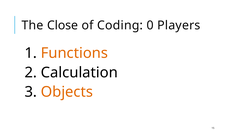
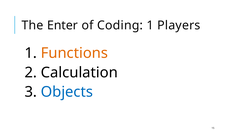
Close: Close -> Enter
Coding 0: 0 -> 1
Objects colour: orange -> blue
